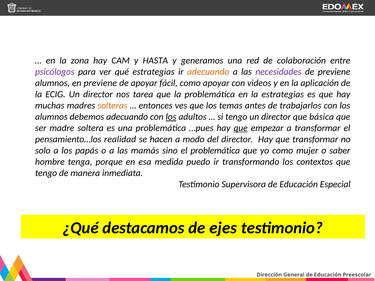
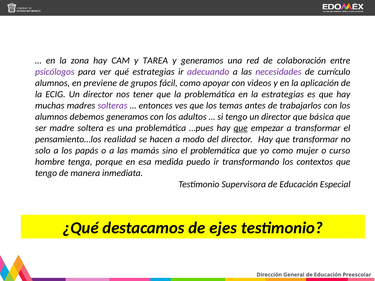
HASTA: HASTA -> TAREA
adecuando at (208, 72) colour: orange -> purple
de previene: previene -> currículo
de apoyar: apoyar -> grupos
tarea: tarea -> tener
solteras colour: orange -> purple
debemos adecuando: adecuando -> generamos
los at (171, 117) underline: present -> none
saber: saber -> curso
